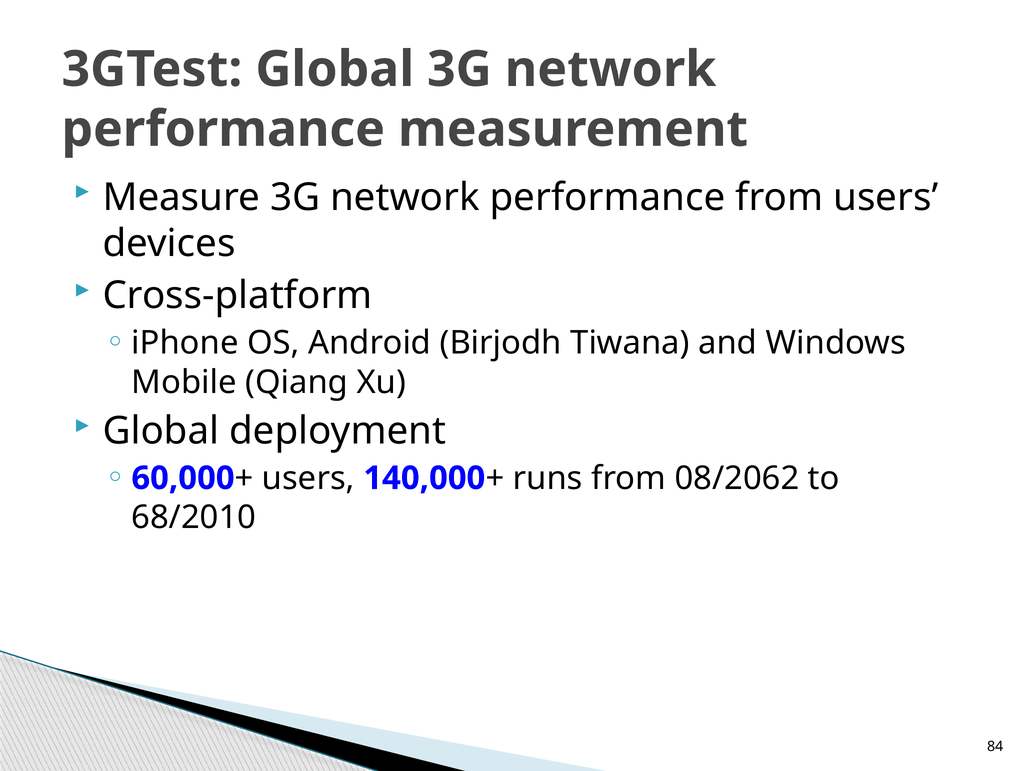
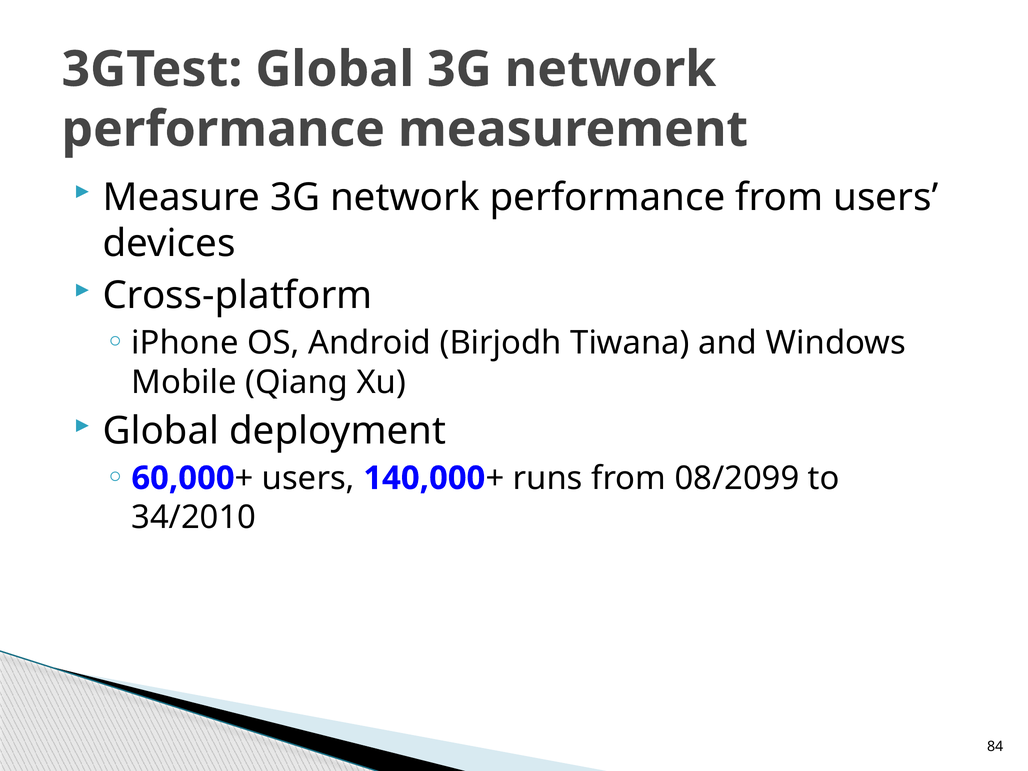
08/2062: 08/2062 -> 08/2099
68/2010: 68/2010 -> 34/2010
